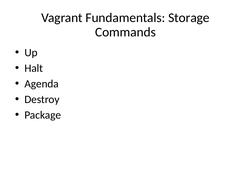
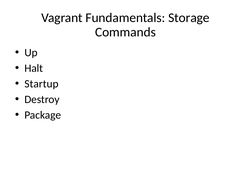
Agenda: Agenda -> Startup
